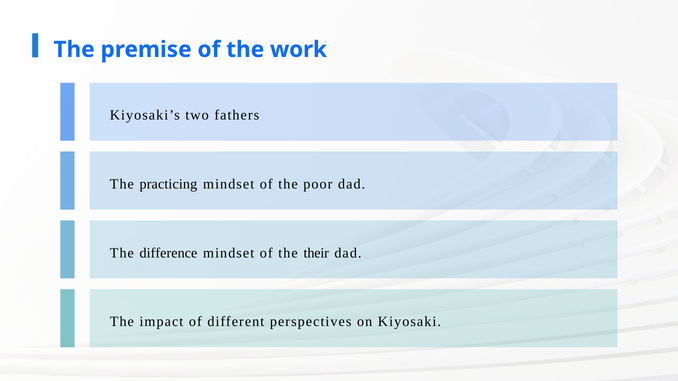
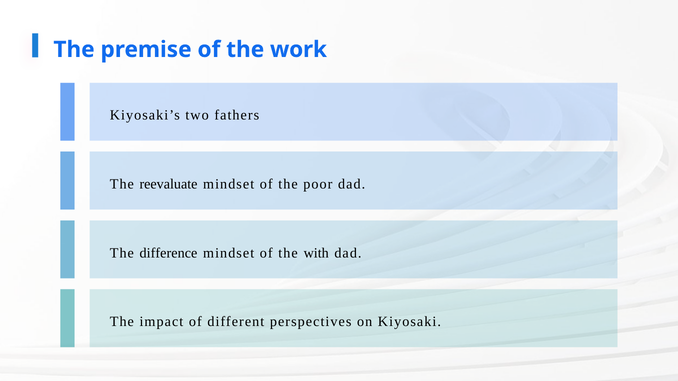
practicing: practicing -> reevaluate
their: their -> with
